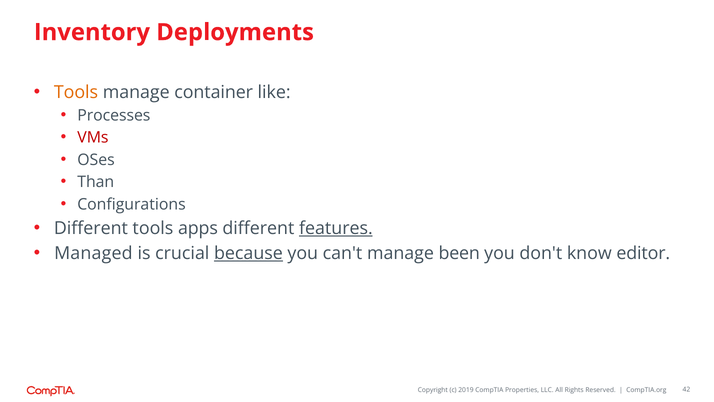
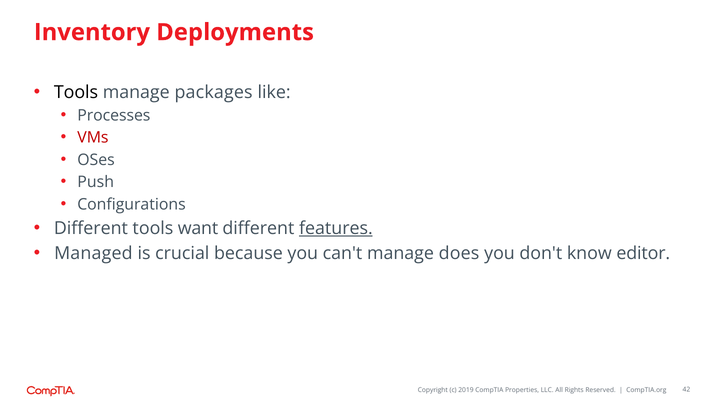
Tools at (76, 92) colour: orange -> black
container: container -> packages
Than: Than -> Push
apps: apps -> want
because underline: present -> none
been: been -> does
